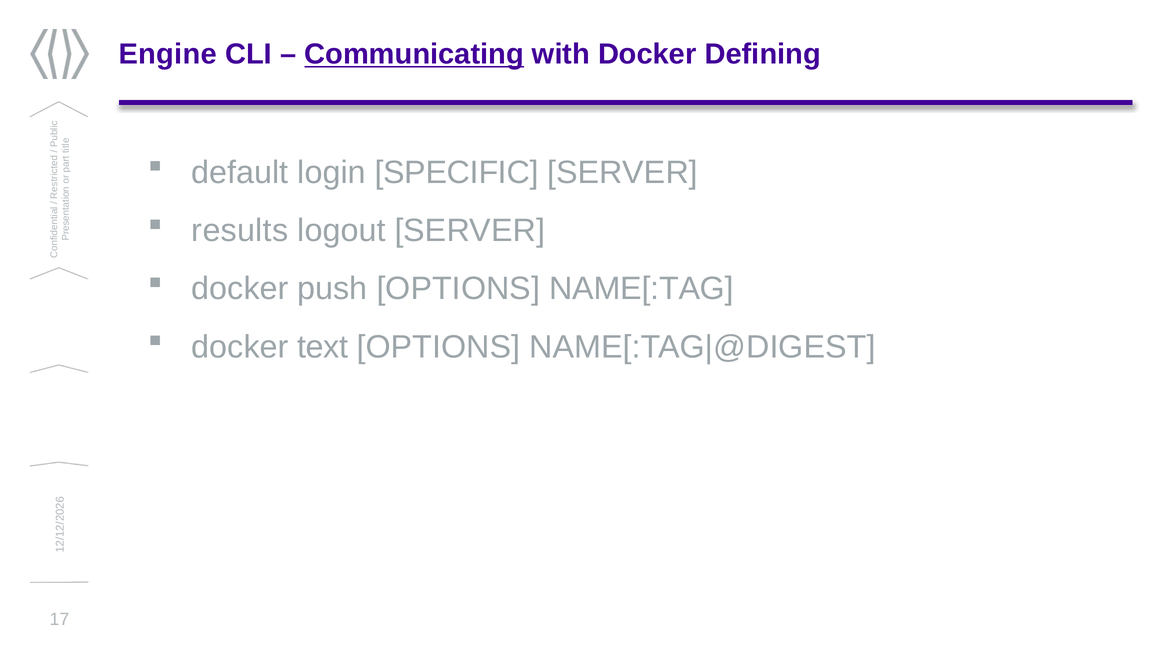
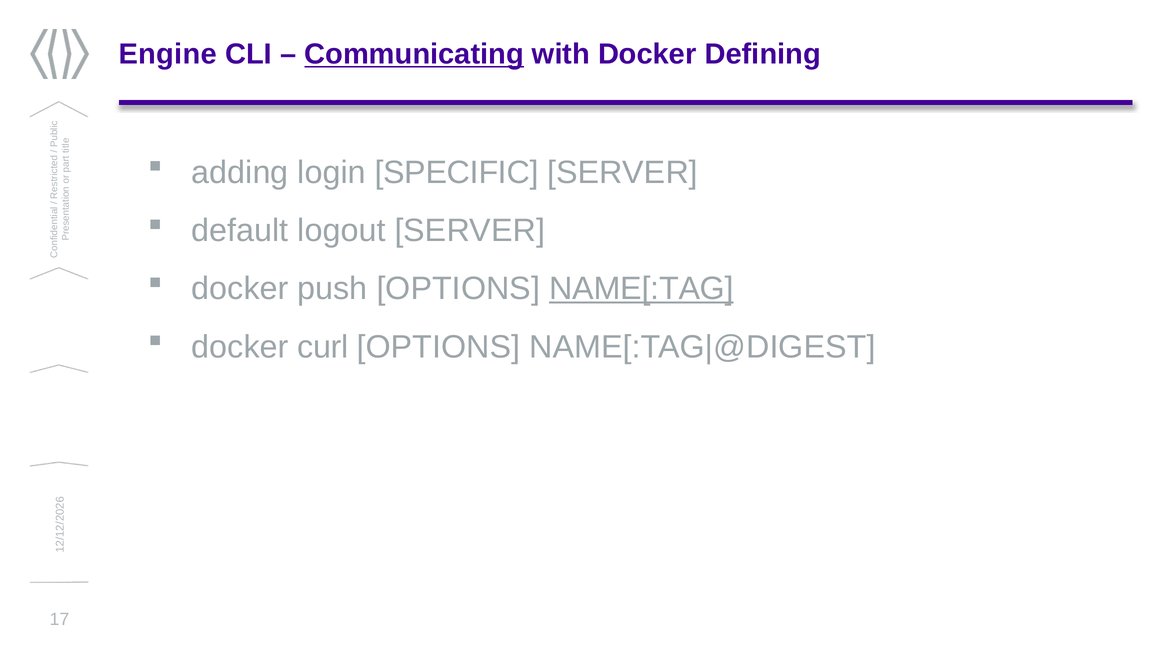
default: default -> adding
results: results -> default
NAME[:TAG underline: none -> present
text: text -> curl
